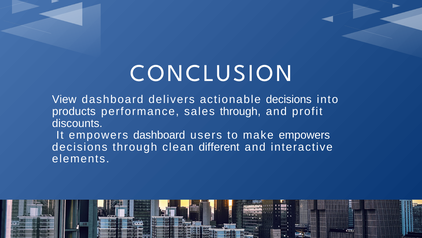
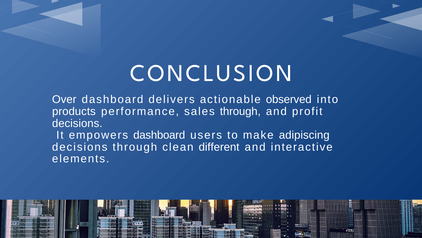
View: View -> Over
actionable decisions: decisions -> observed
discounts at (77, 123): discounts -> decisions
make empowers: empowers -> adipiscing
